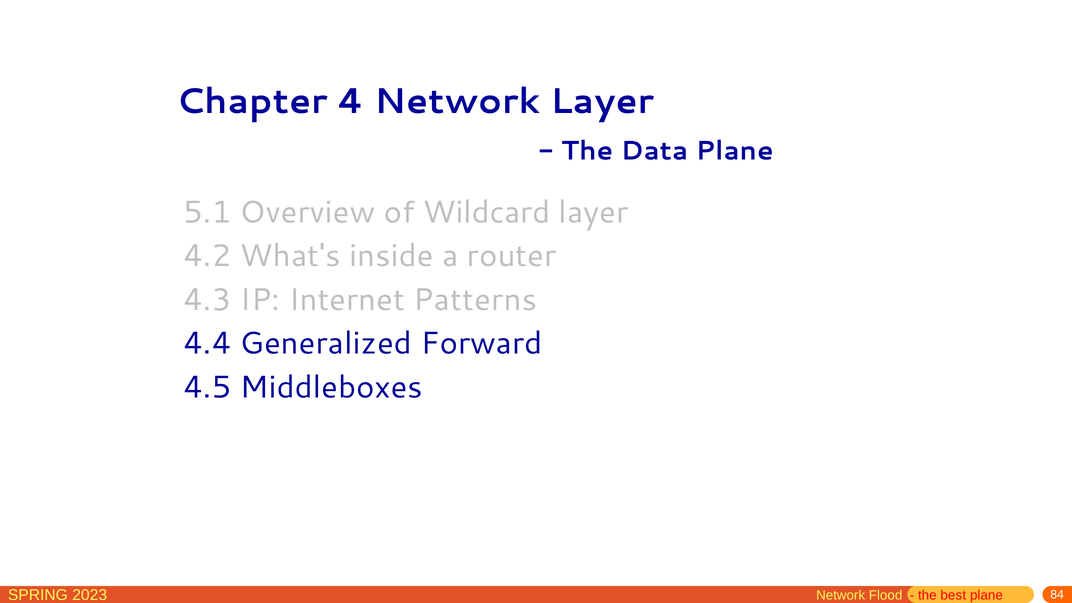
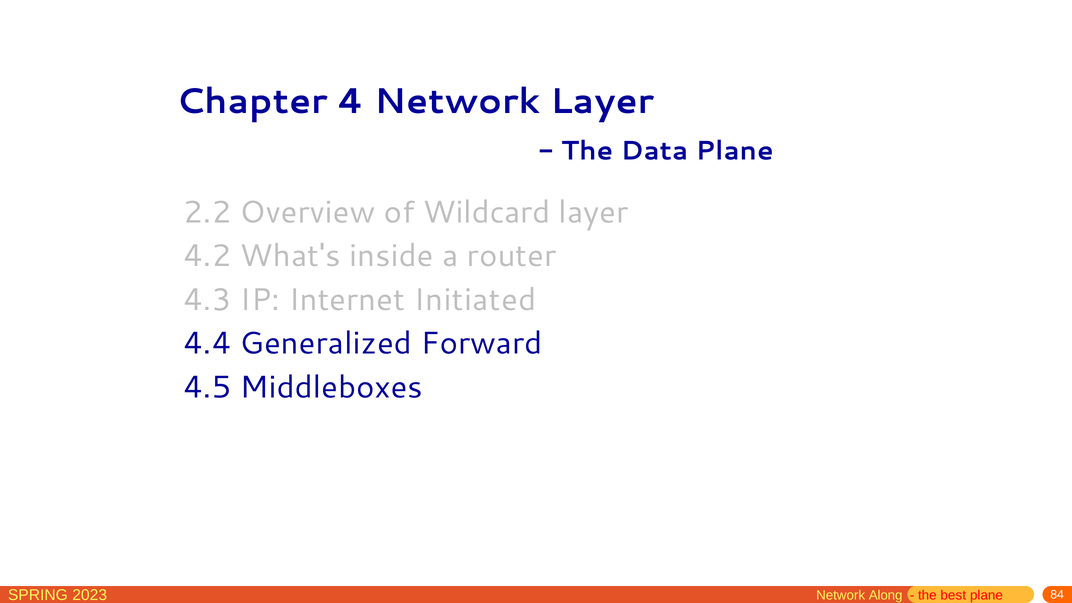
5.1: 5.1 -> 2.2
Patterns: Patterns -> Initiated
Flood: Flood -> Along
